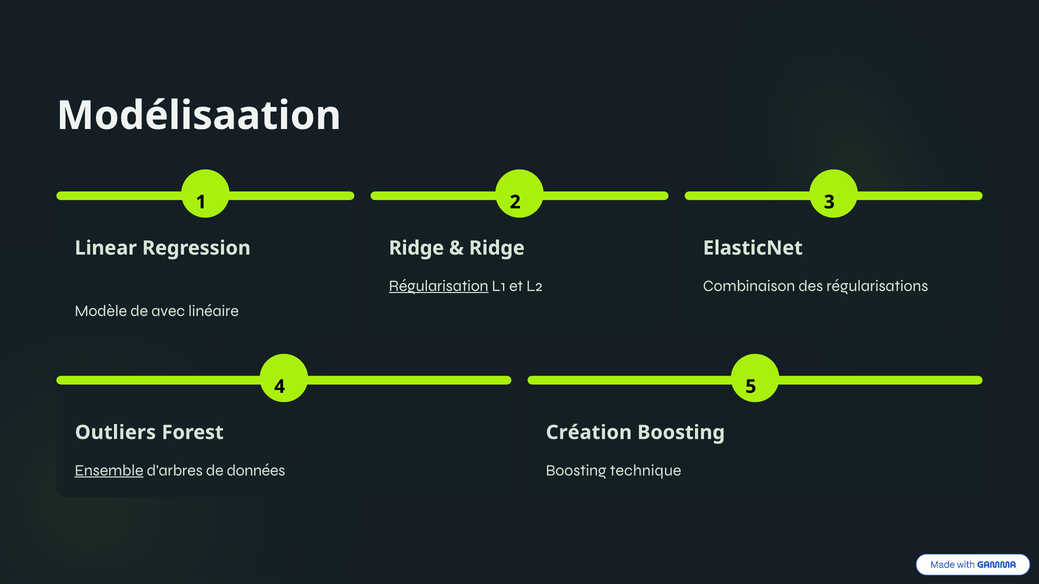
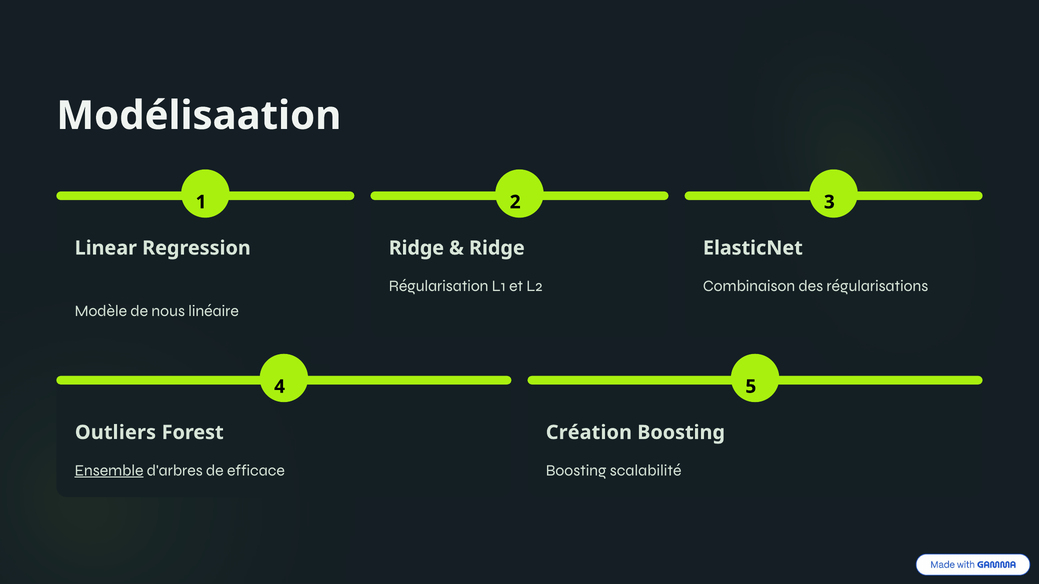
Régularisation underline: present -> none
avec: avec -> nous
données: données -> efficace
technique: technique -> scalabilité
